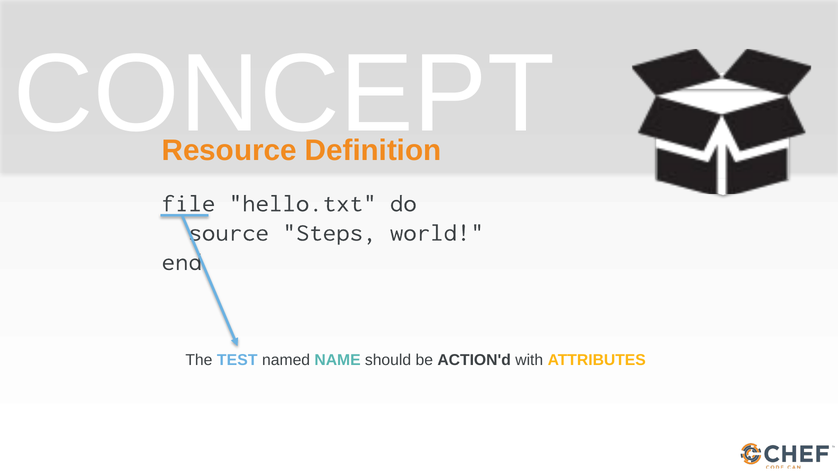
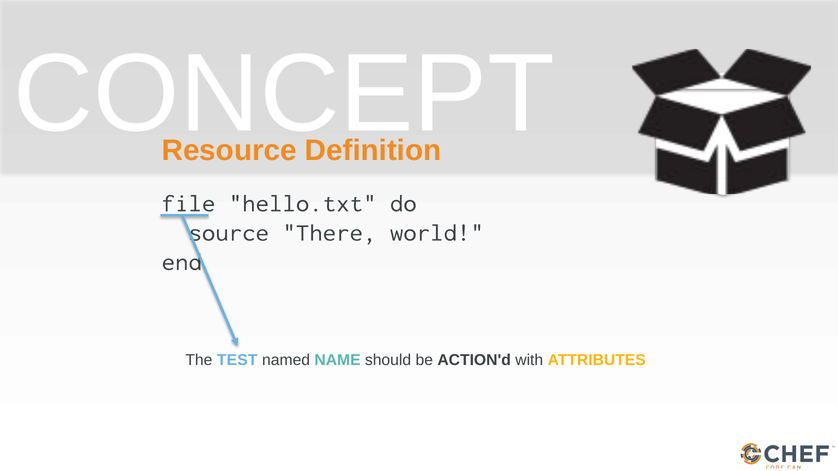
Steps: Steps -> There
